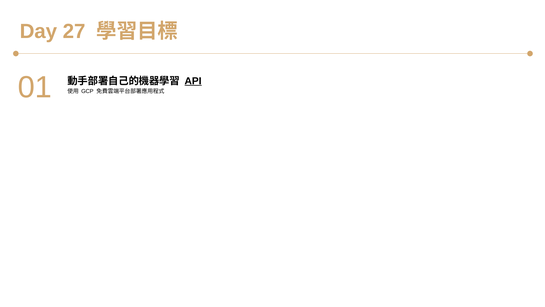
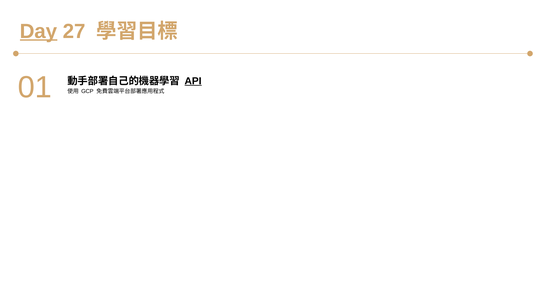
Day underline: none -> present
